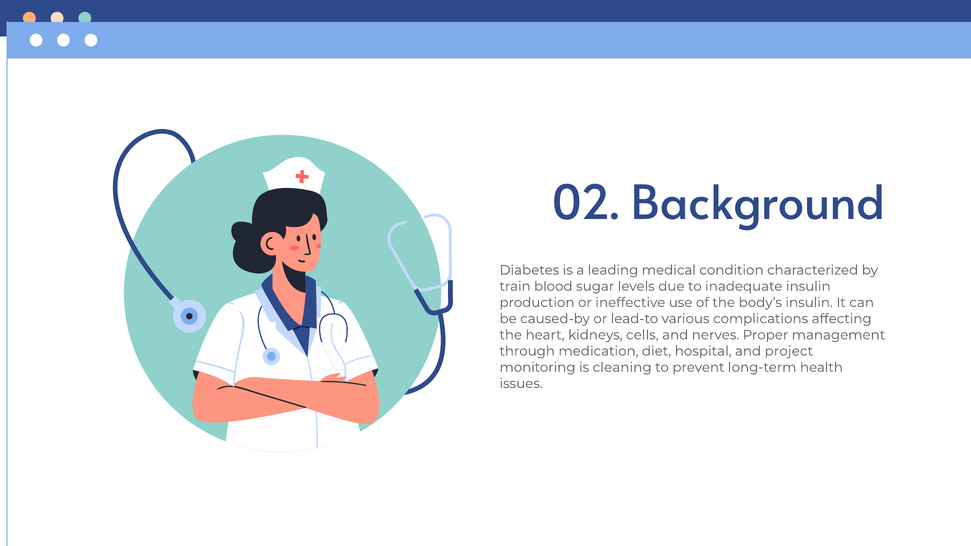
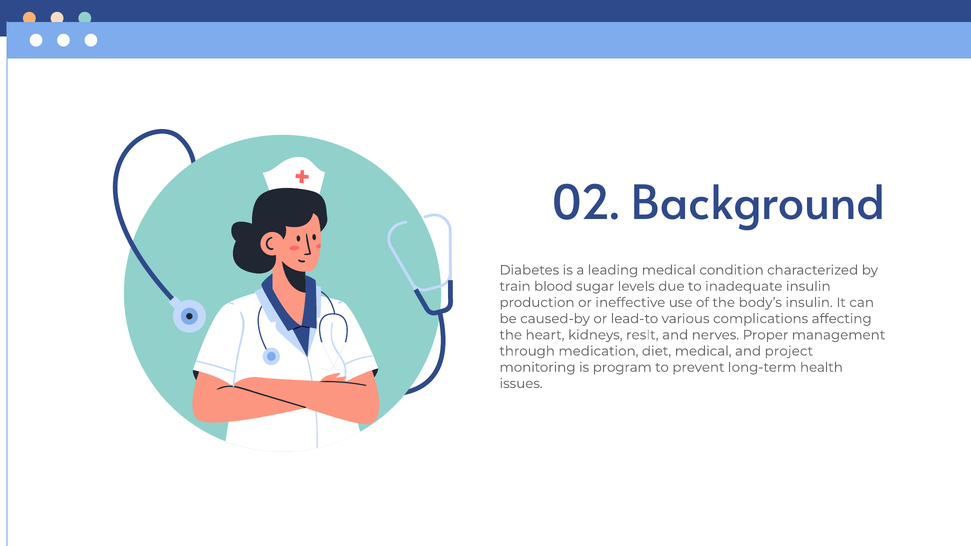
cells: cells -> reslt
diet hospital: hospital -> medical
cleaning: cleaning -> program
